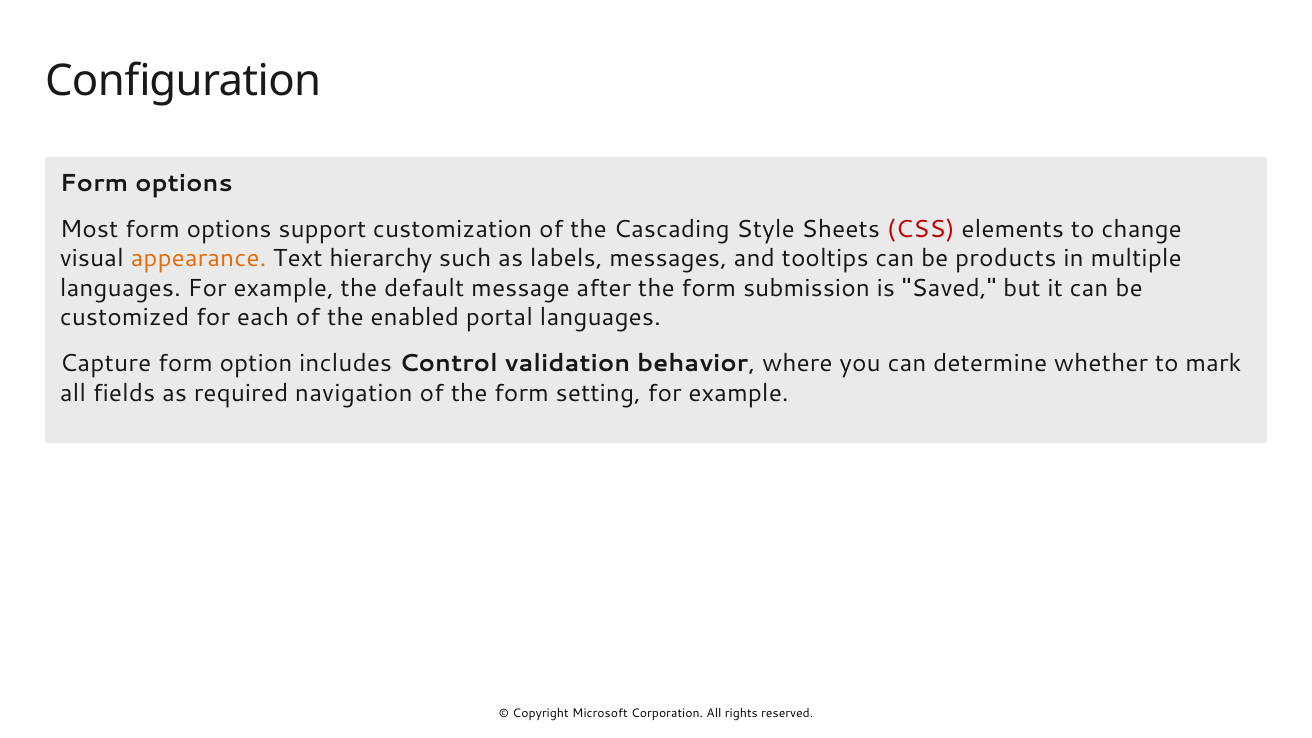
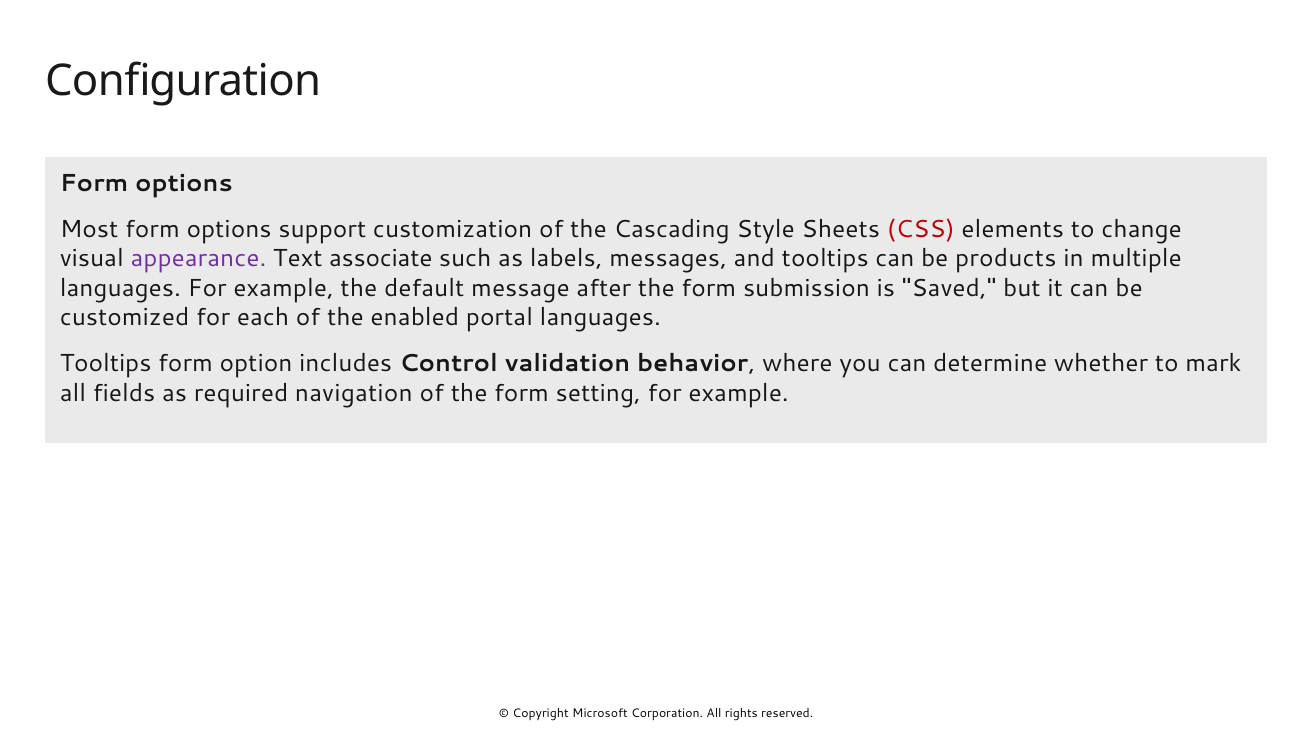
appearance colour: orange -> purple
hierarchy: hierarchy -> associate
Capture at (106, 363): Capture -> Tooltips
